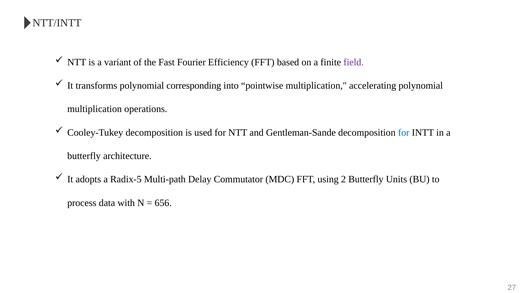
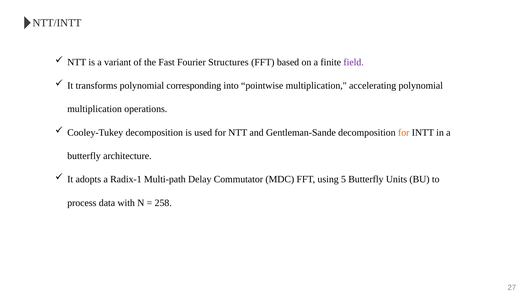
Efficiency: Efficiency -> Structures
for at (404, 132) colour: blue -> orange
Radix-5: Radix-5 -> Radix-1
2: 2 -> 5
656: 656 -> 258
